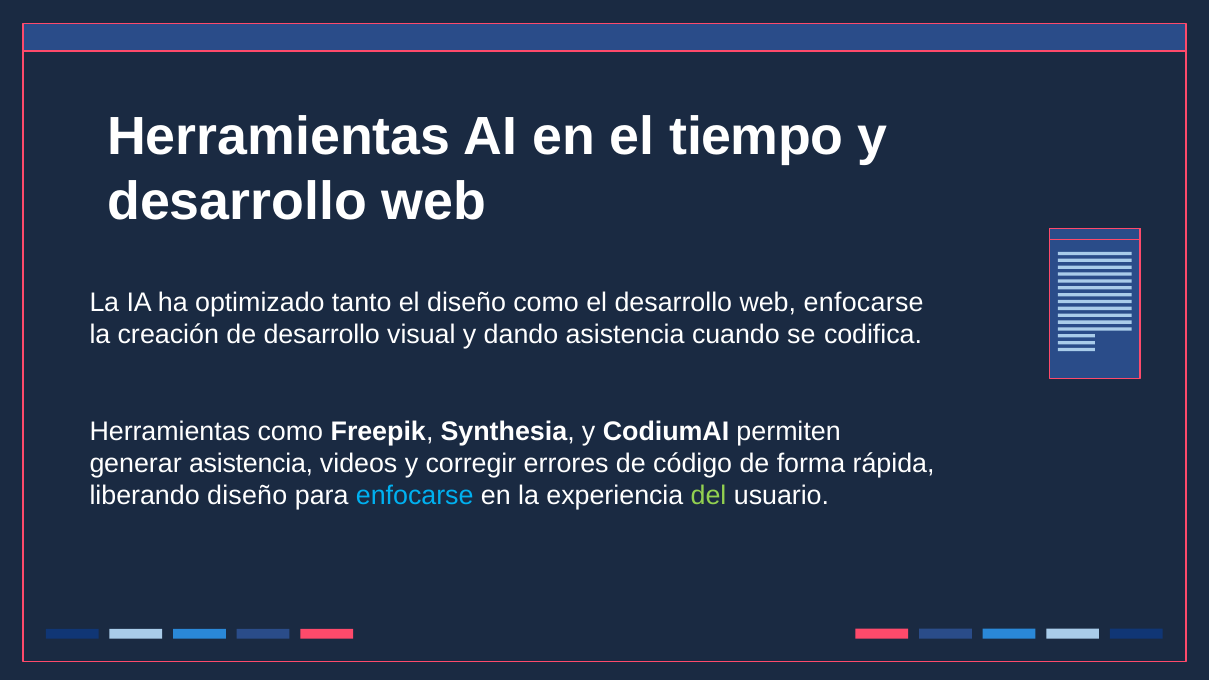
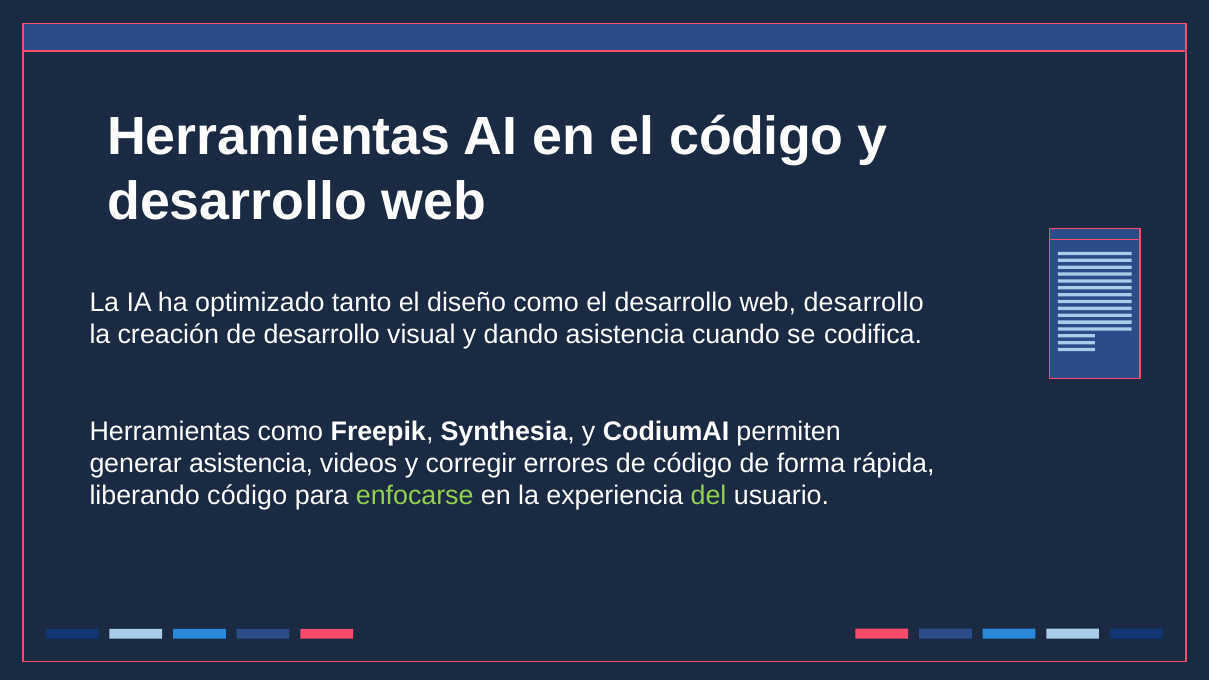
el tiempo: tiempo -> código
web enfocarse: enfocarse -> desarrollo
liberando diseño: diseño -> código
enfocarse at (415, 496) colour: light blue -> light green
